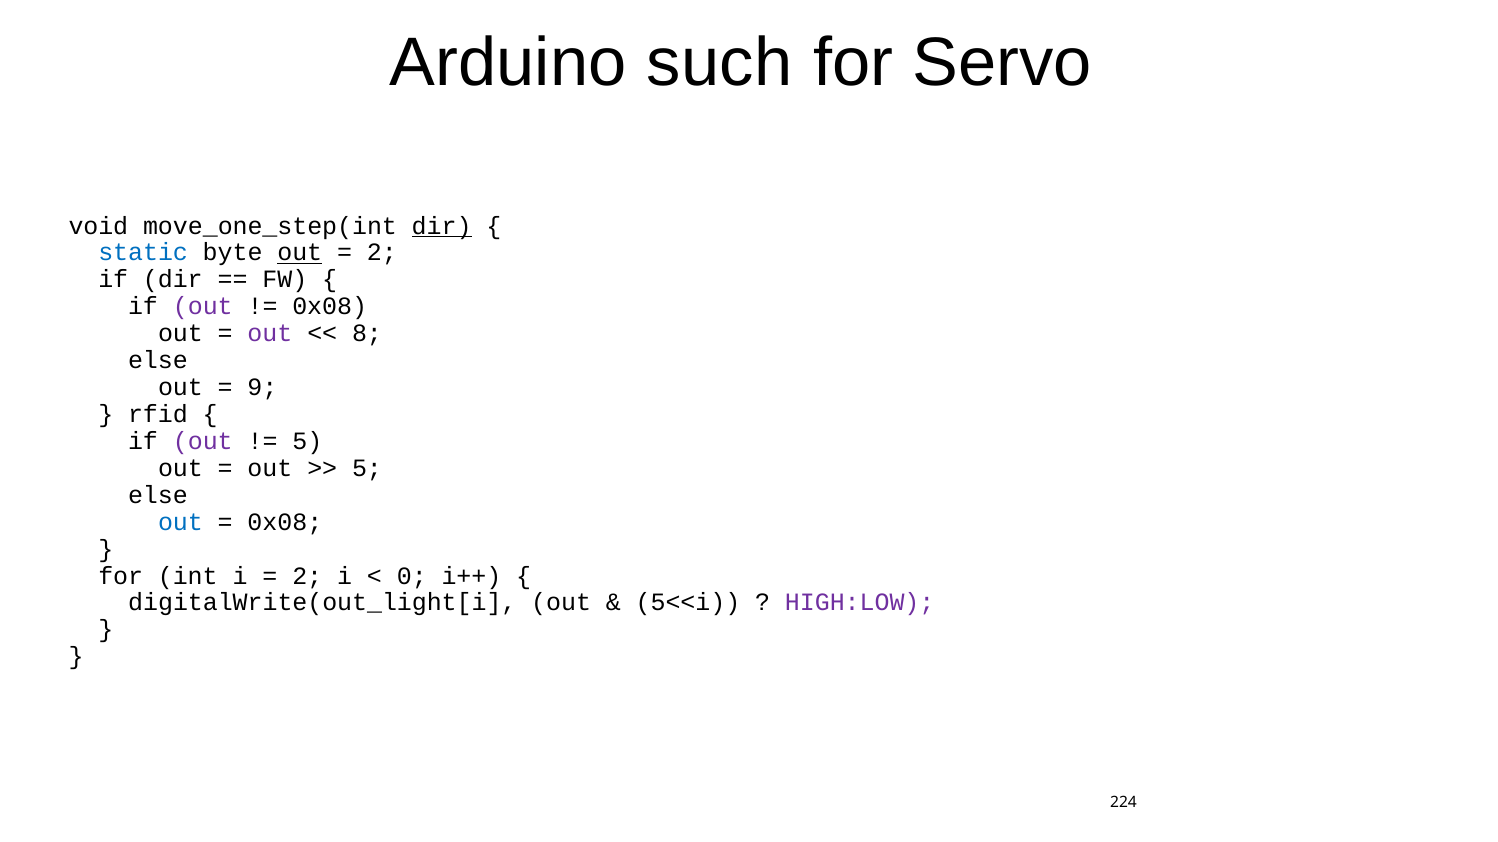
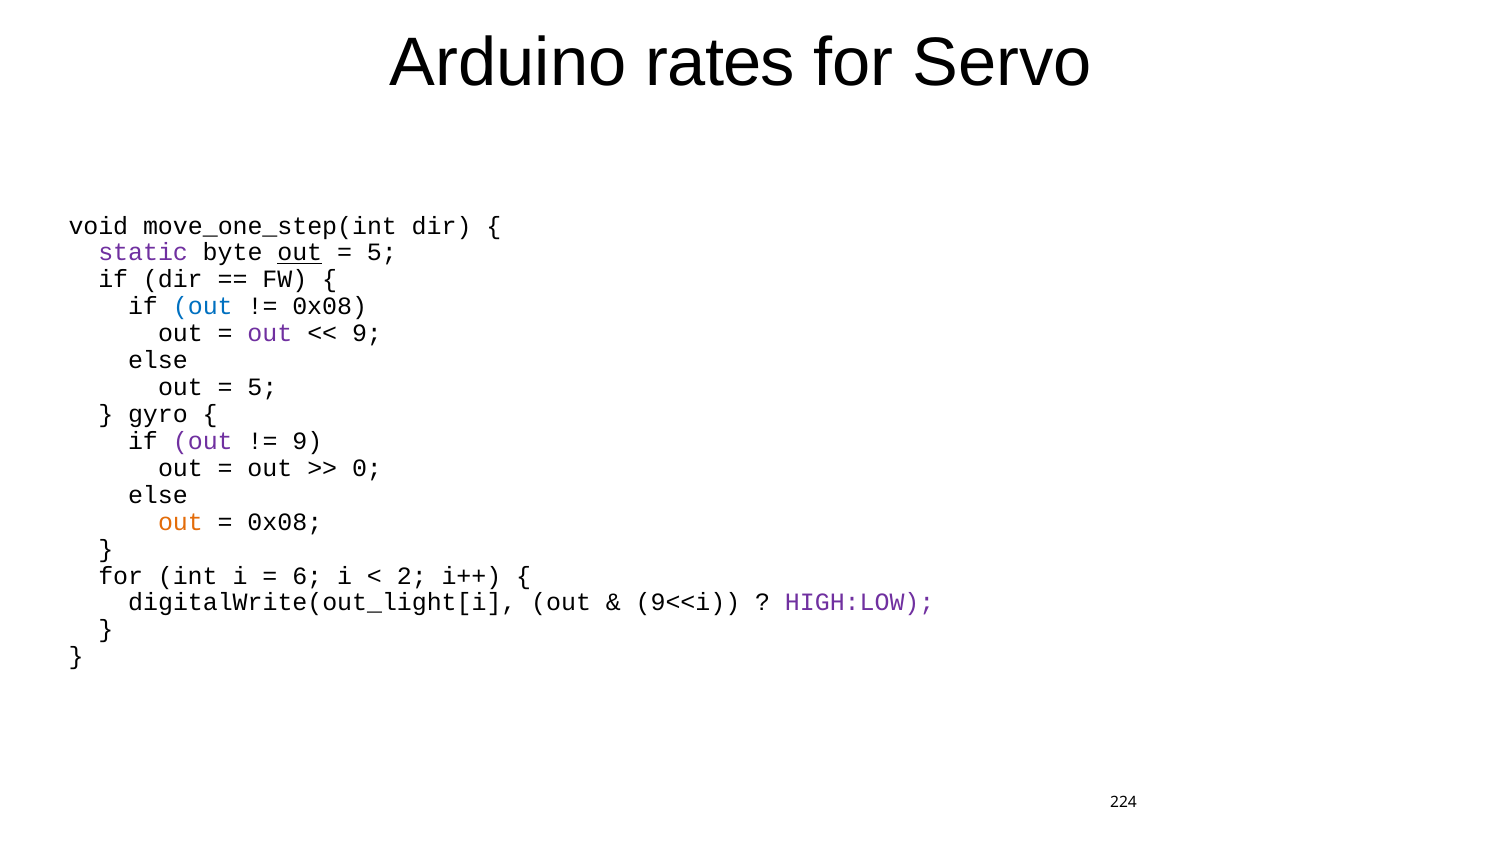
such: such -> rates
dir at (442, 226) underline: present -> none
static colour: blue -> purple
2 at (382, 253): 2 -> 5
out at (203, 307) colour: purple -> blue
8 at (367, 334): 8 -> 9
9 at (262, 388): 9 -> 5
rfid: rfid -> gyro
5 at (307, 442): 5 -> 9
5 at (367, 468): 5 -> 0
out at (180, 522) colour: blue -> orange
2 at (307, 576): 2 -> 6
0: 0 -> 2
5<<i: 5<<i -> 9<<i
